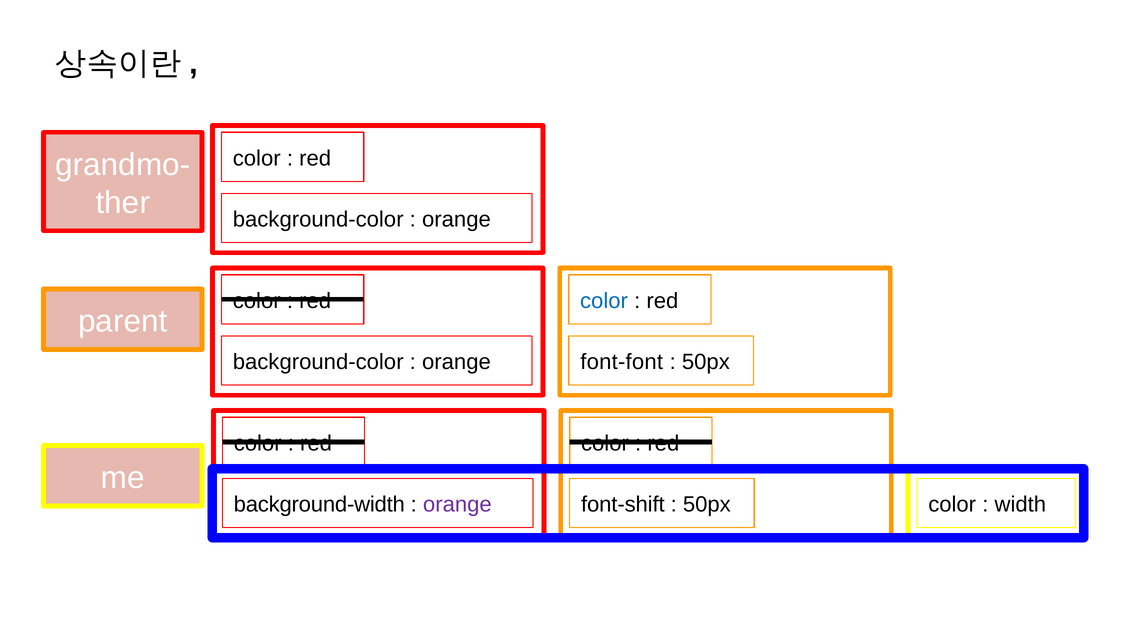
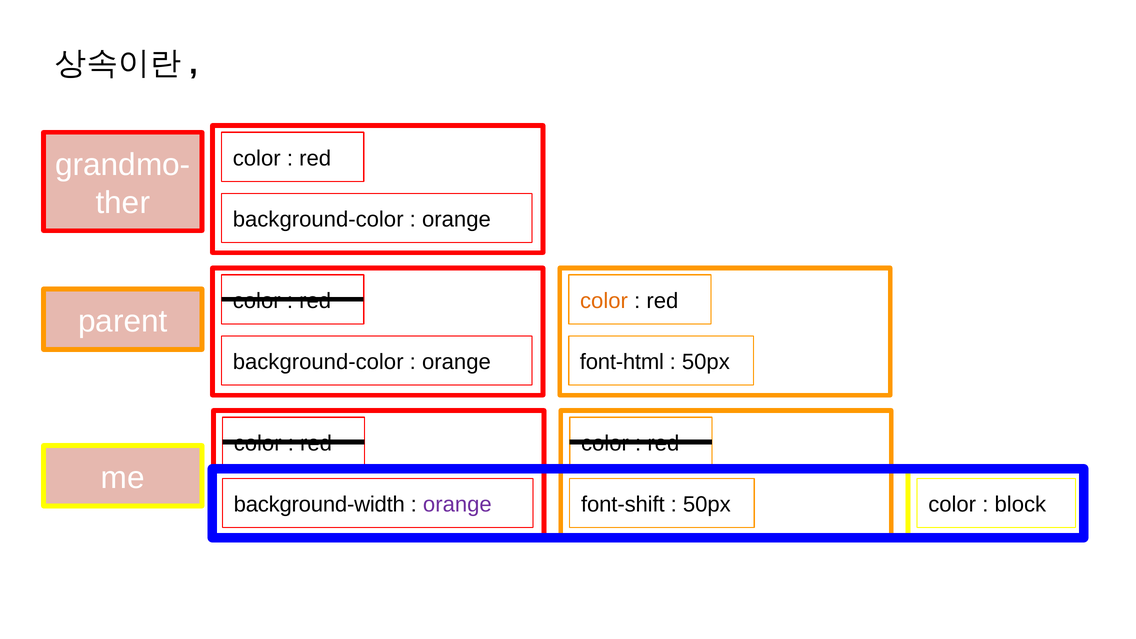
color at (604, 301) colour: blue -> orange
font-font: font-font -> font-html
width: width -> block
